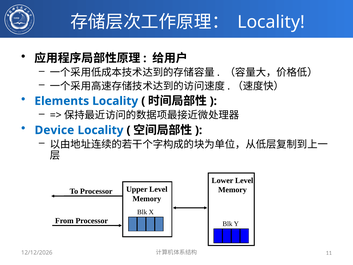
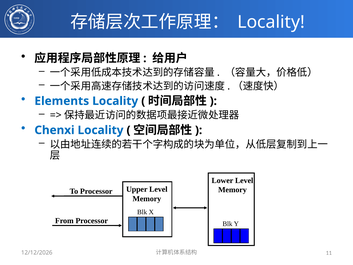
Device: Device -> Chenxi
